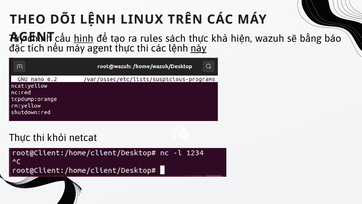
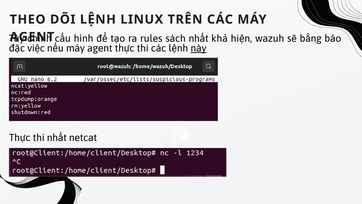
hình underline: present -> none
sách thực: thực -> nhất
tích: tích -> việc
thi khỏi: khỏi -> nhất
